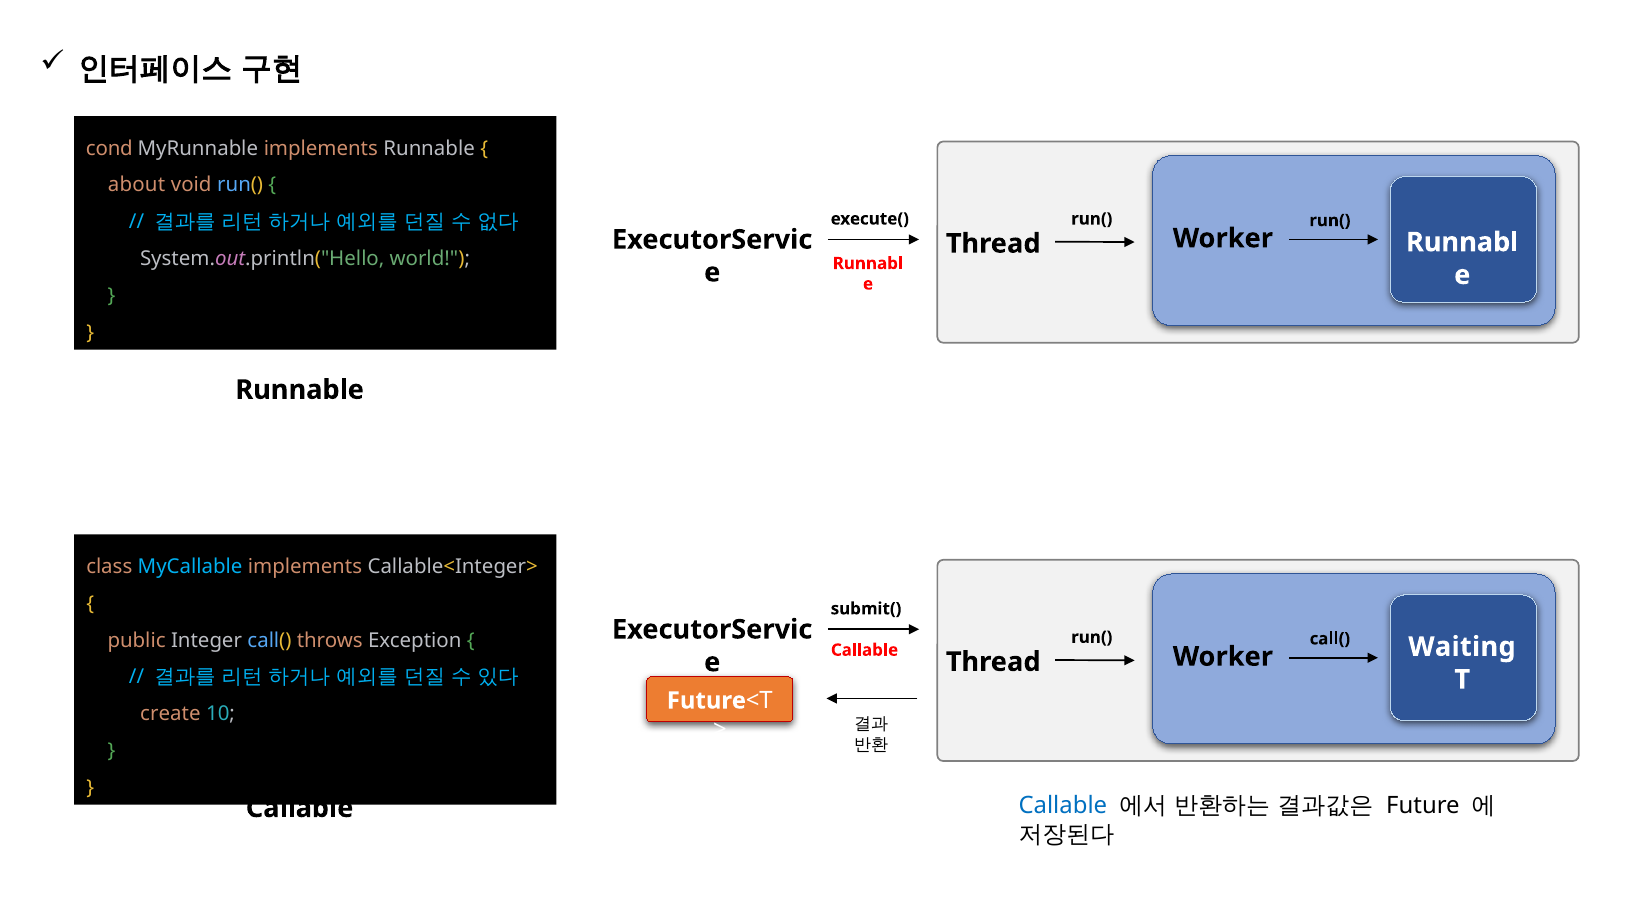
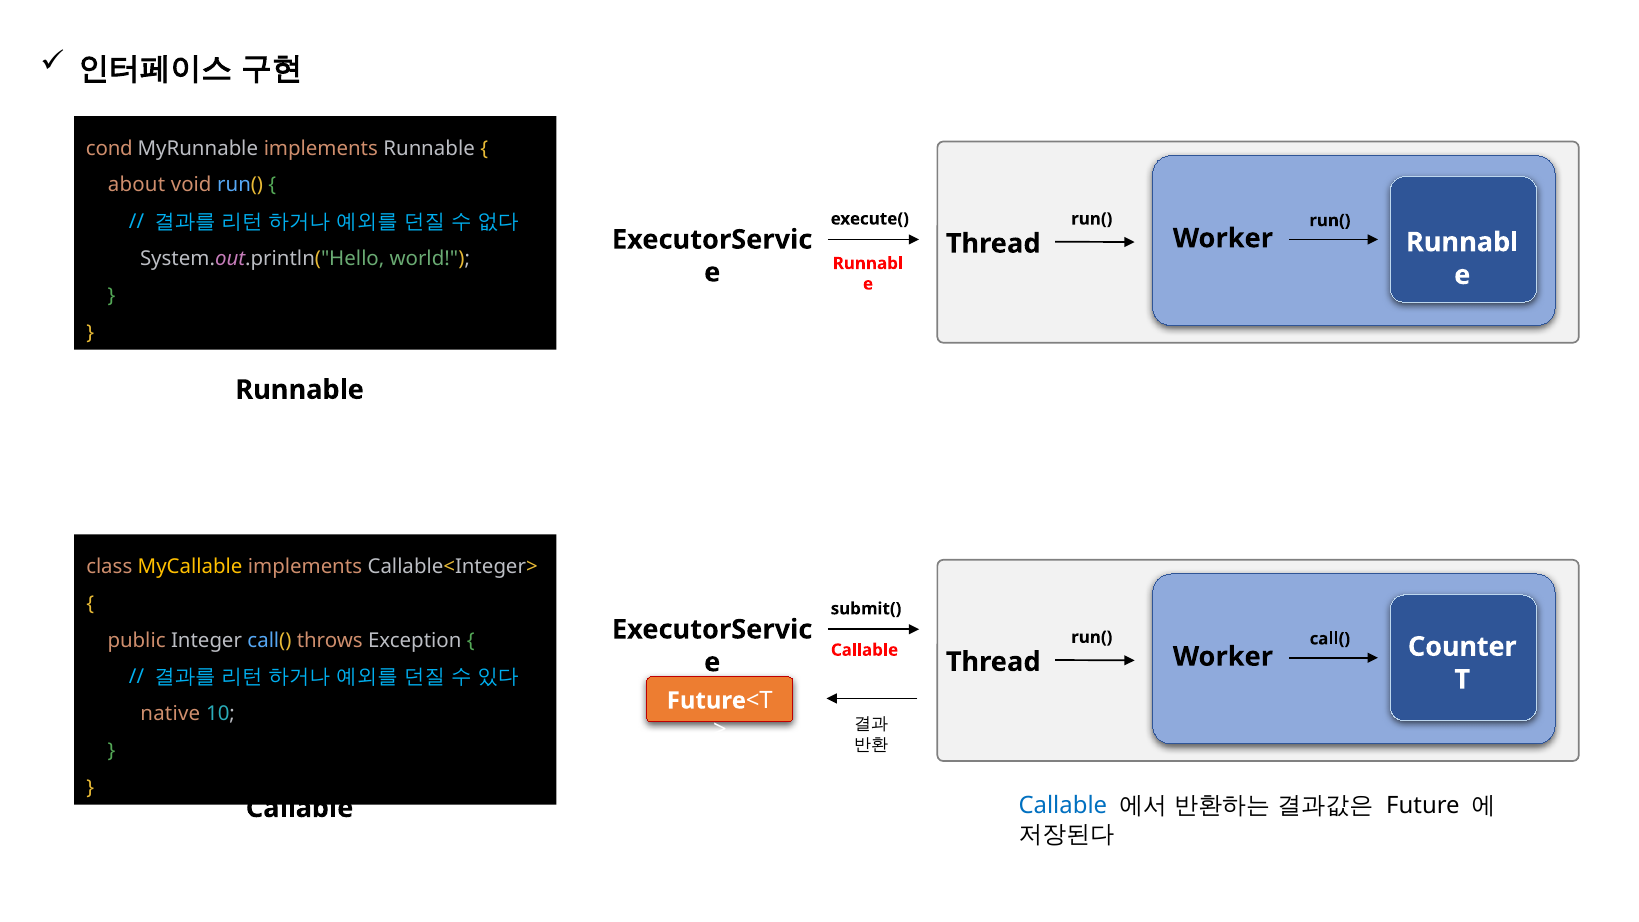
MyCallable colour: light blue -> yellow
Waiting: Waiting -> Counter
create: create -> native
